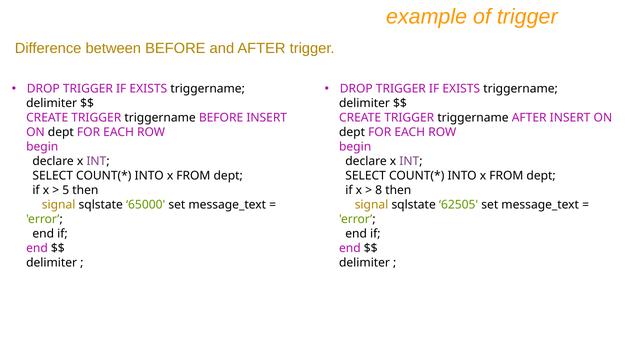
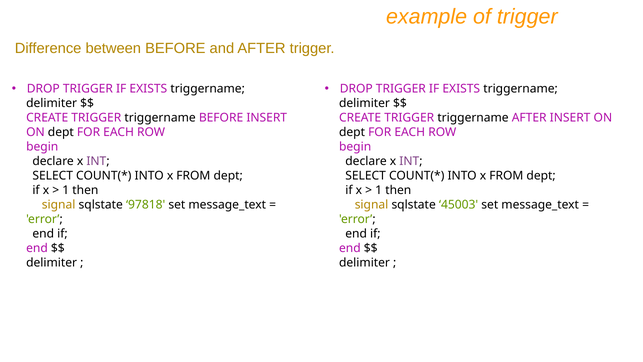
5 at (66, 190): 5 -> 1
8 at (379, 190): 8 -> 1
65000: 65000 -> 97818
62505: 62505 -> 45003
